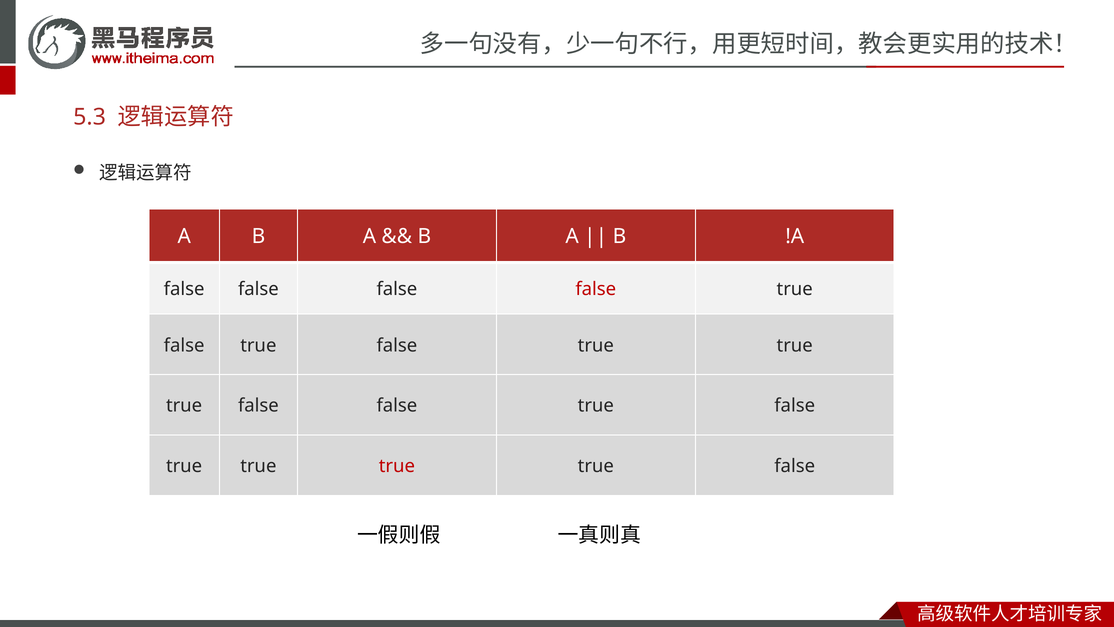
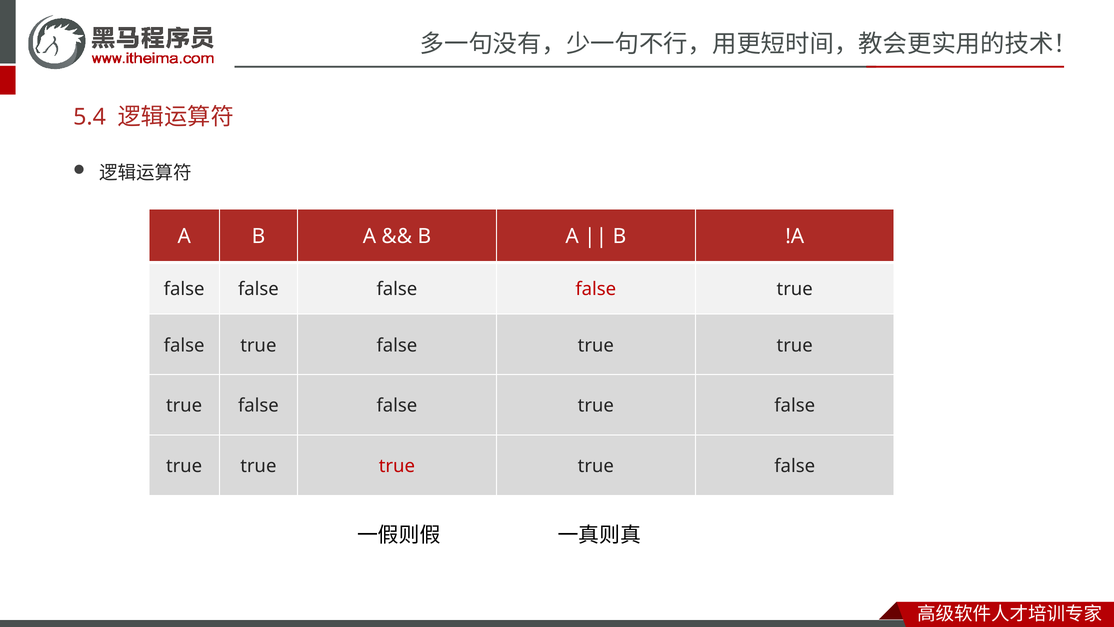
5.3: 5.3 -> 5.4
